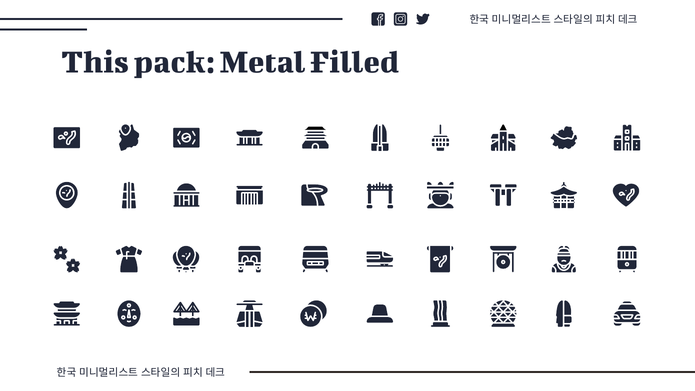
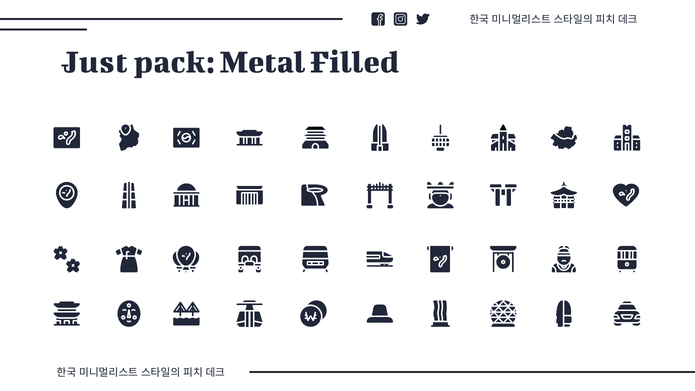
This: This -> Just
